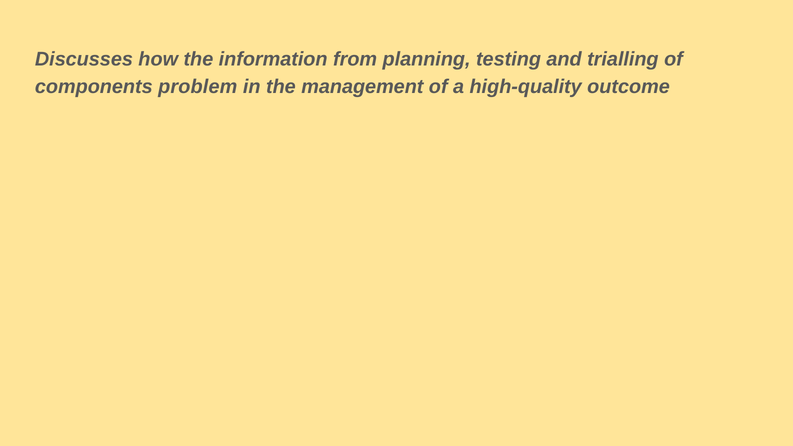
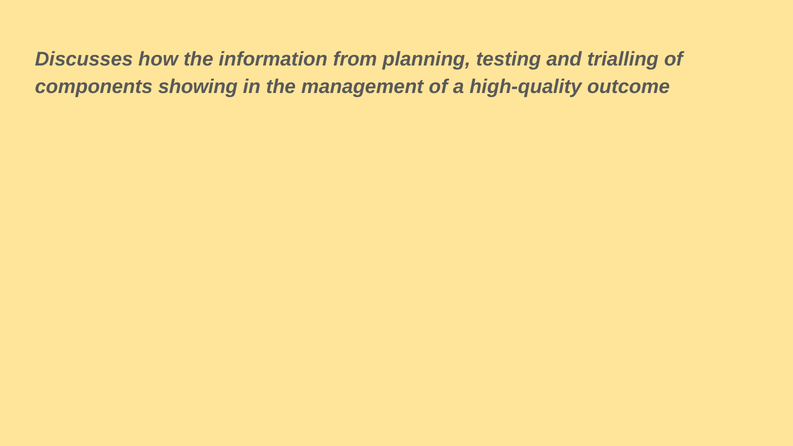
problem: problem -> showing
